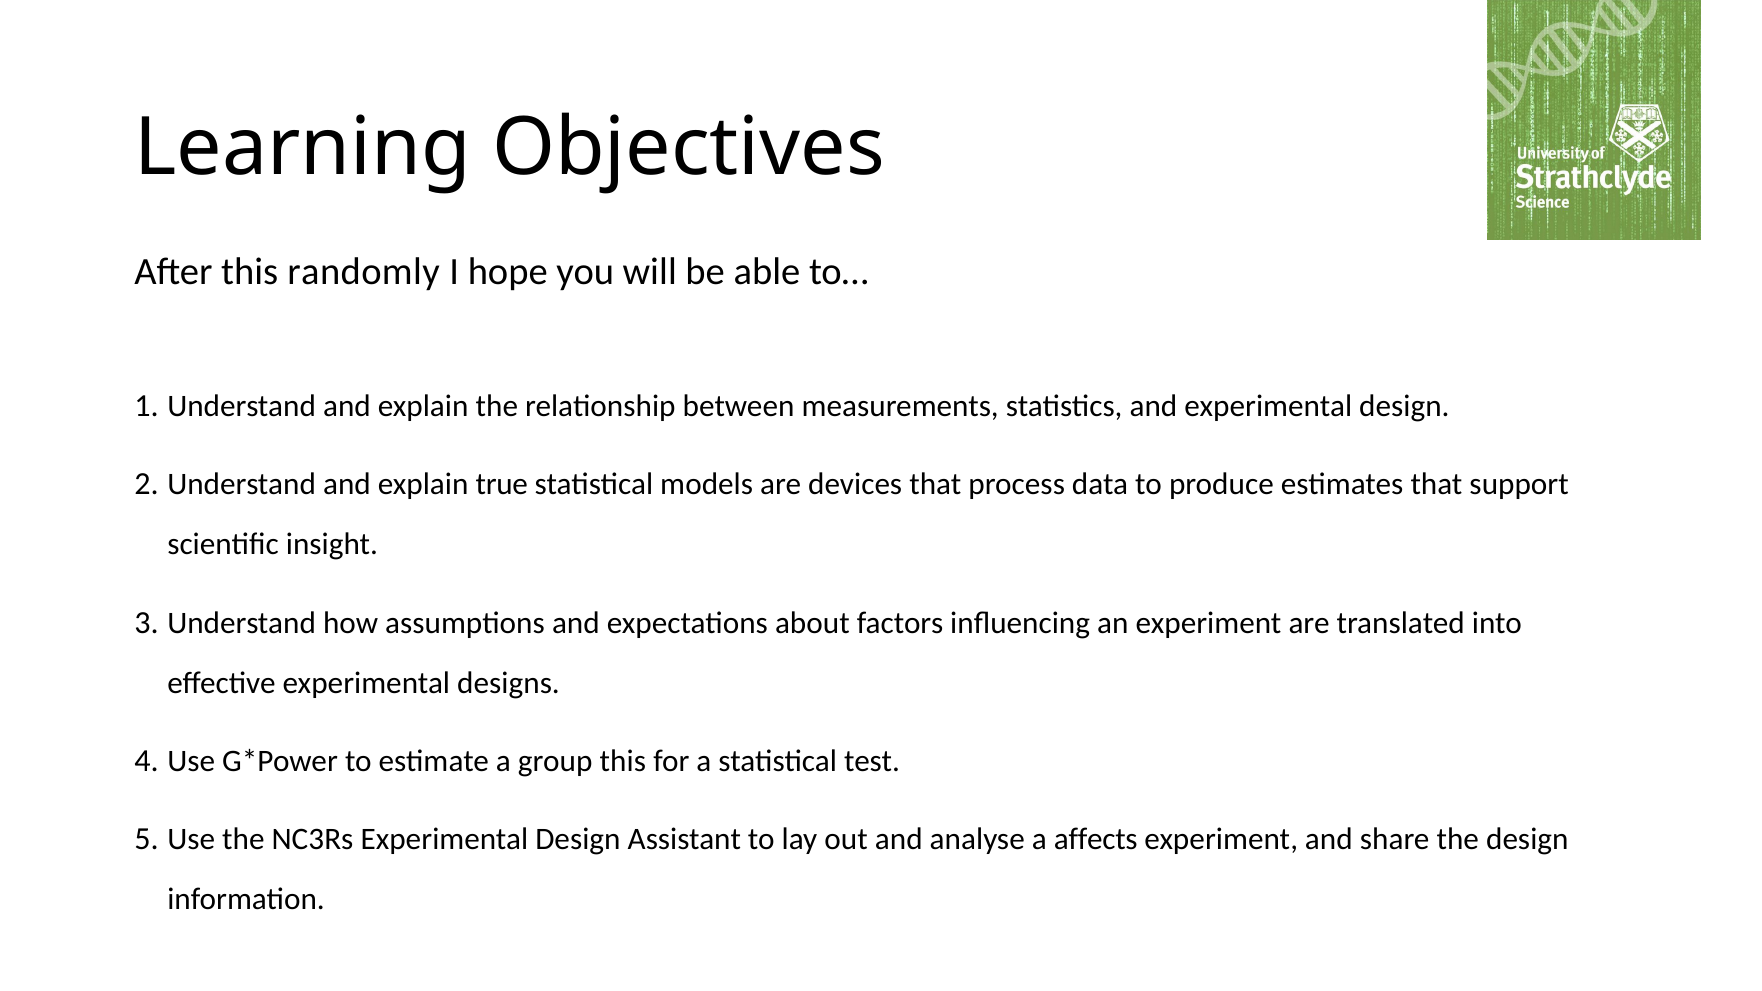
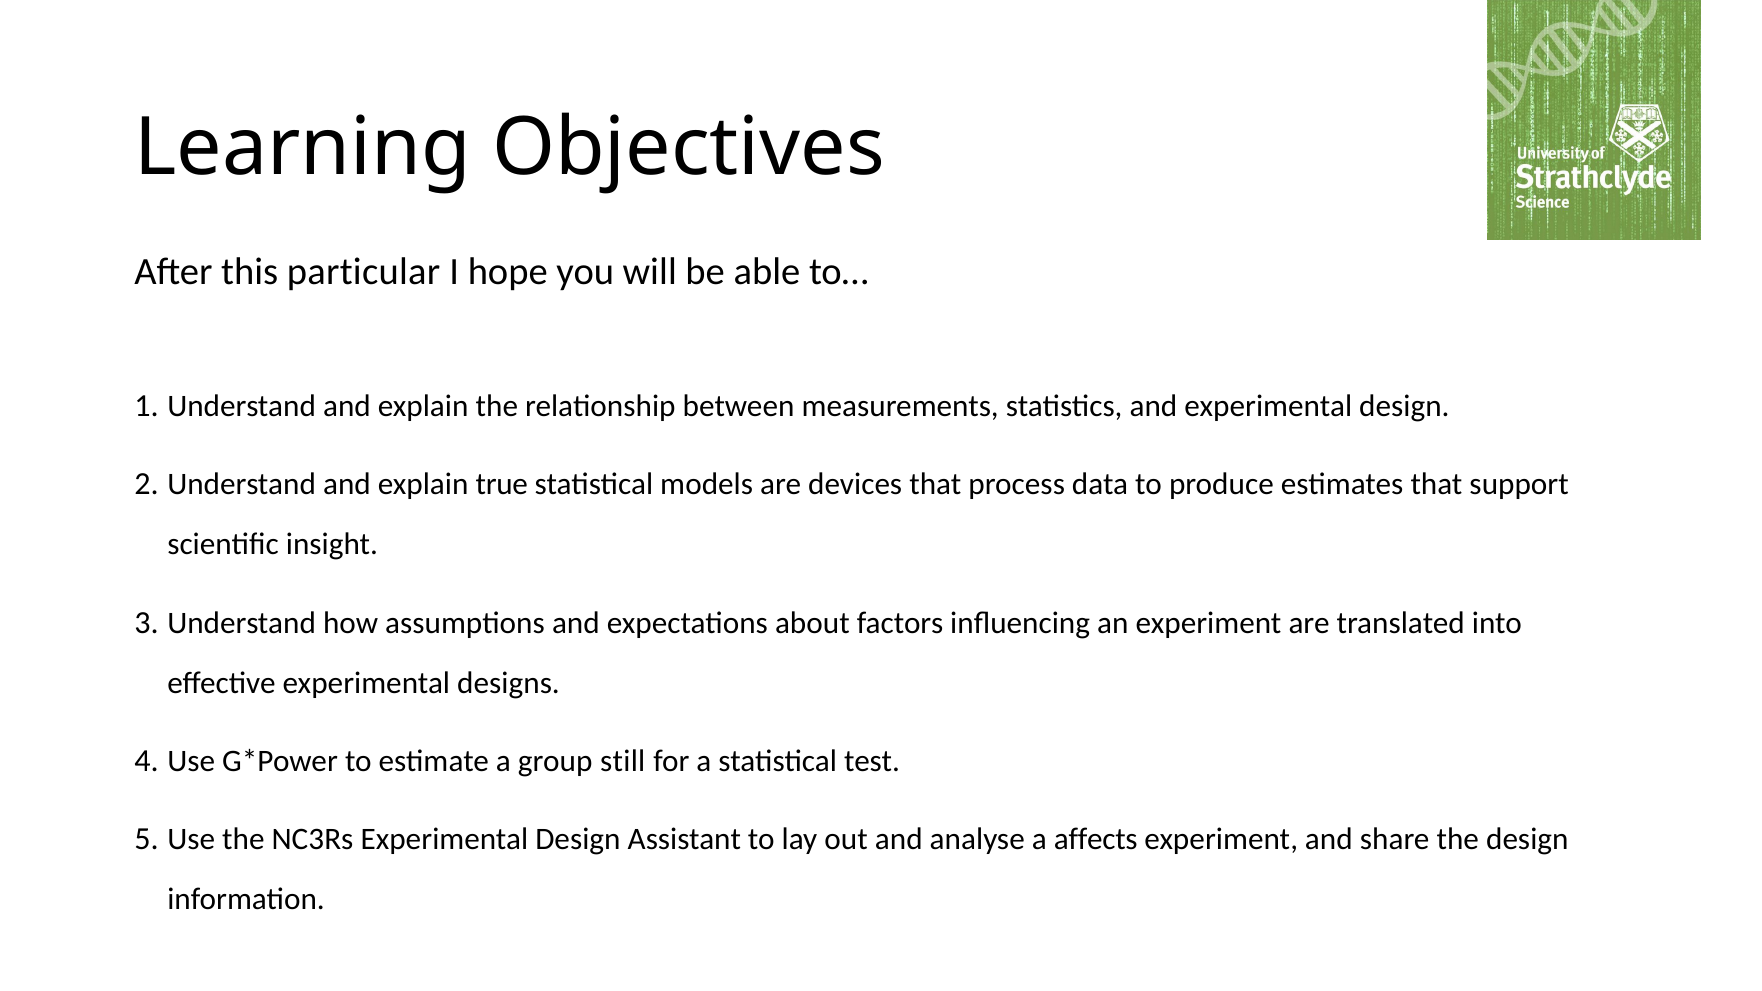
randomly: randomly -> particular
group this: this -> still
